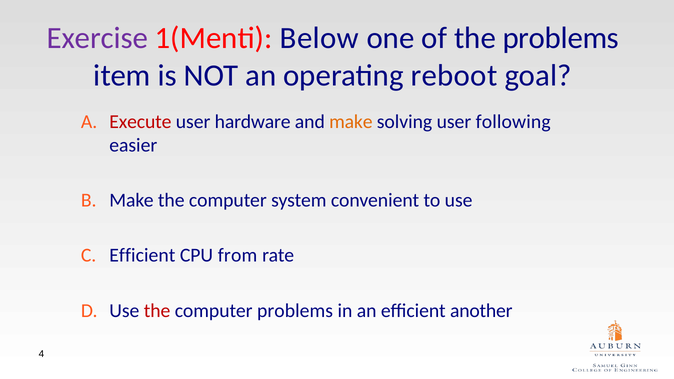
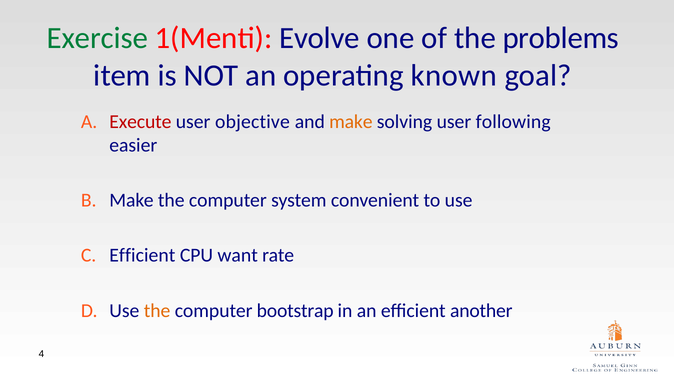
Exercise colour: purple -> green
Below: Below -> Evolve
reboot: reboot -> known
hardware: hardware -> objective
from: from -> want
the at (157, 311) colour: red -> orange
computer problems: problems -> bootstrap
